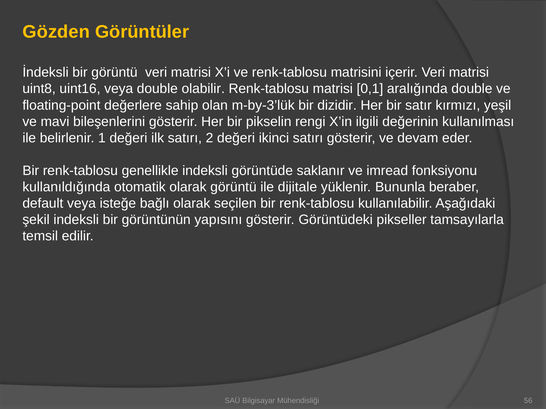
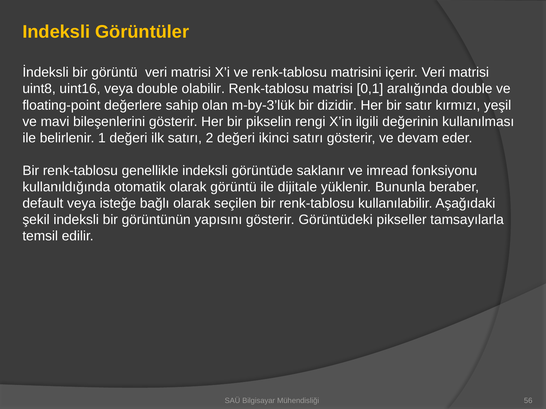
Gözden at (56, 32): Gözden -> Indeksli
